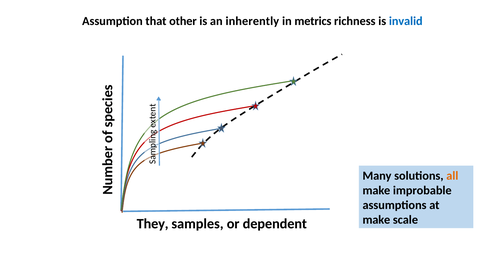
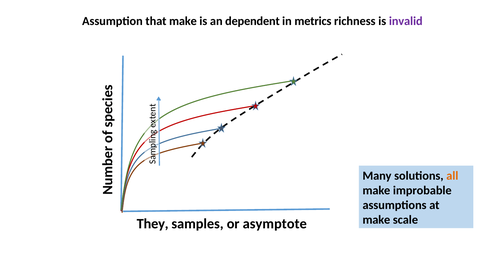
that other: other -> make
inherently: inherently -> dependent
invalid colour: blue -> purple
dependent: dependent -> asymptote
